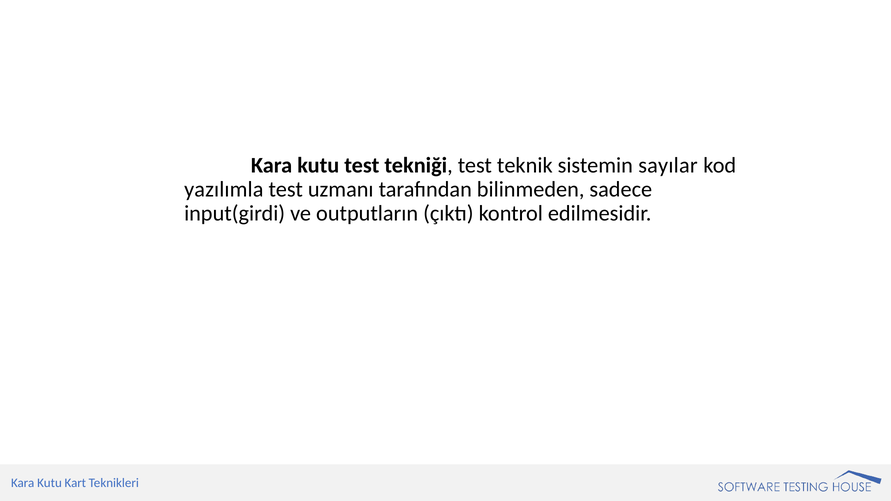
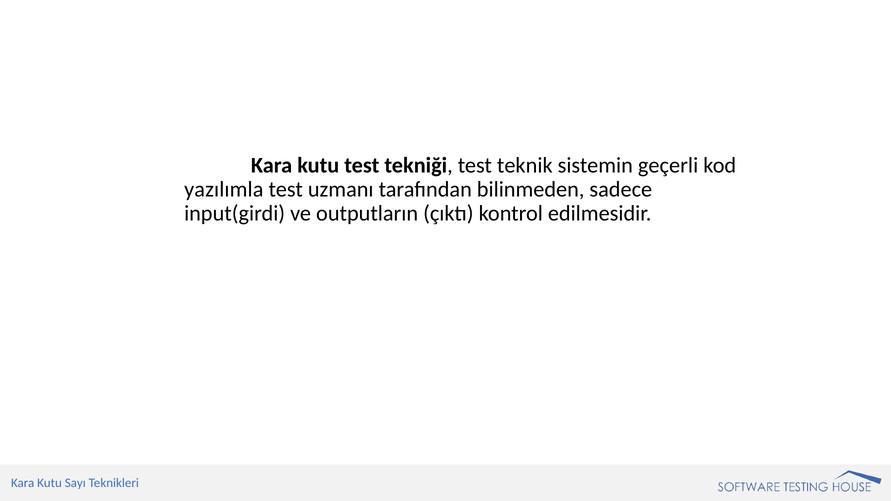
sayılar: sayılar -> geçerli
Kart: Kart -> Sayı
